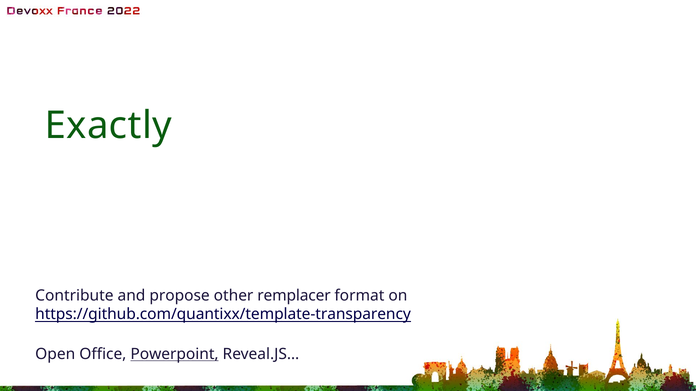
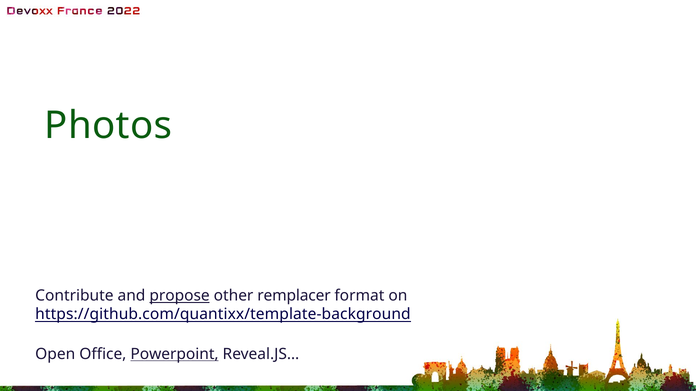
Exactly: Exactly -> Photos
propose underline: none -> present
https://github.com/quantixx/template-transparency: https://github.com/quantixx/template-transparency -> https://github.com/quantixx/template-background
